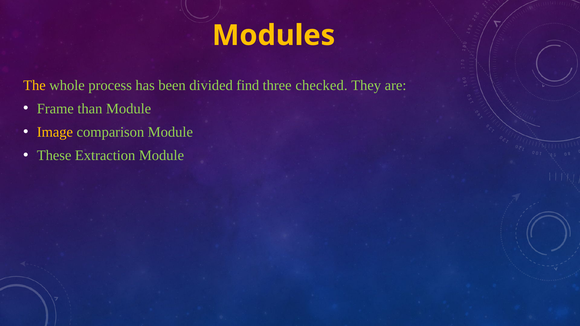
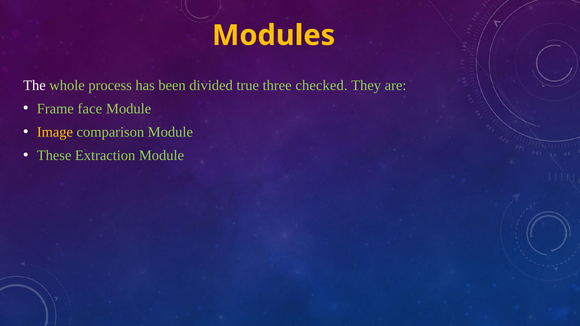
The colour: yellow -> white
find: find -> true
than: than -> face
